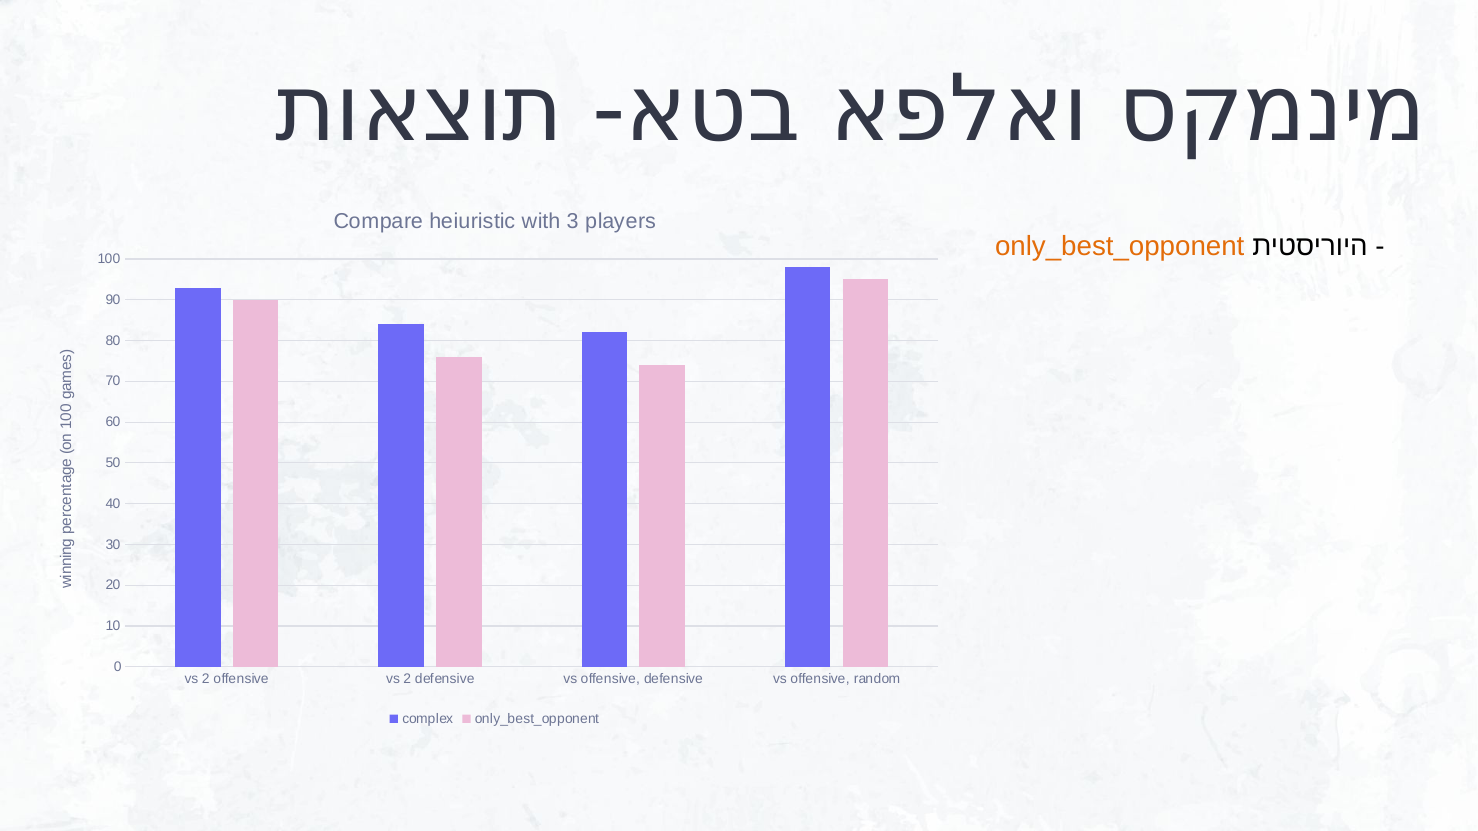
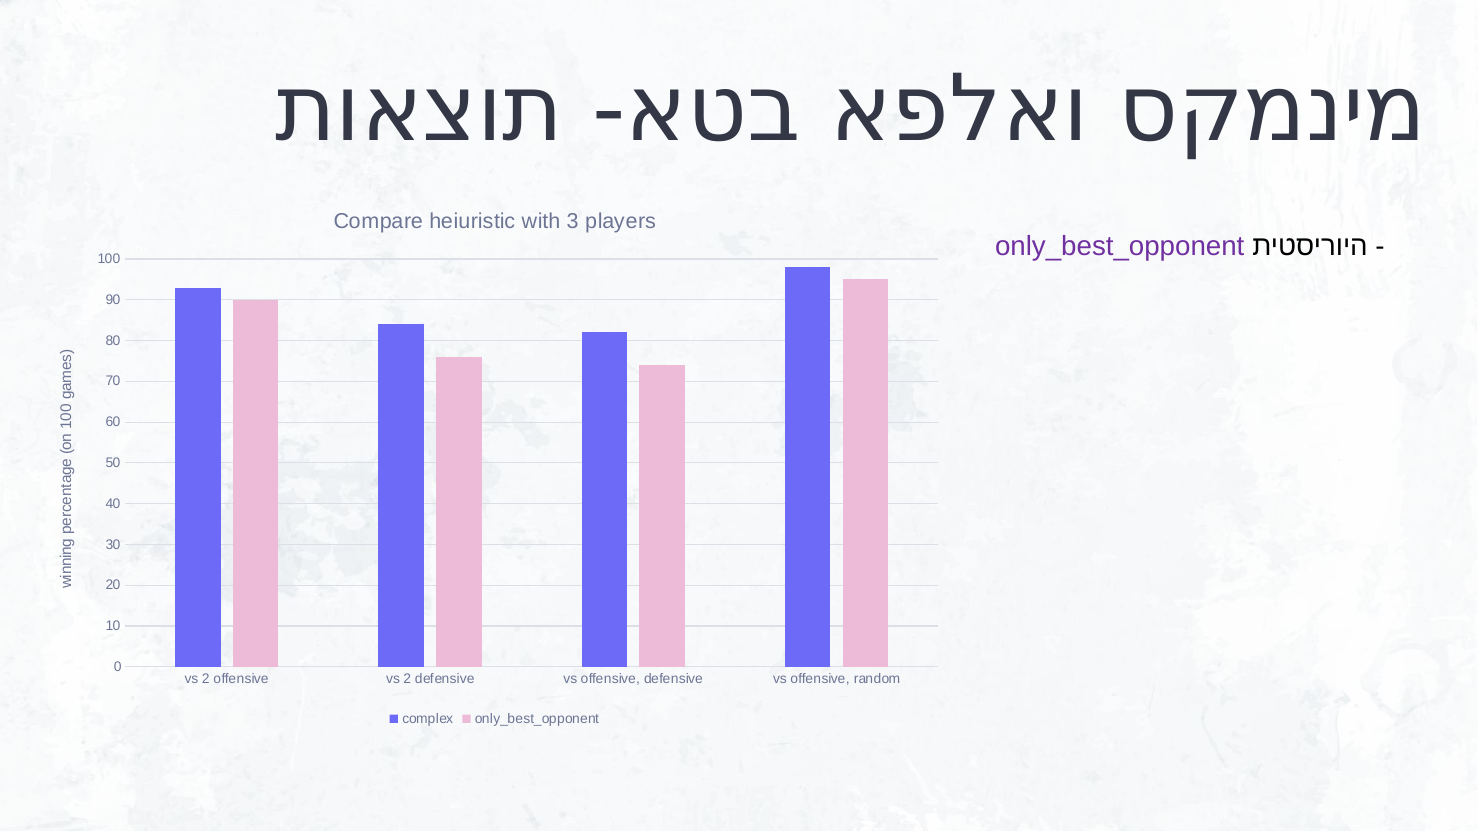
only_best_opponent at (1120, 247) colour: orange -> purple
